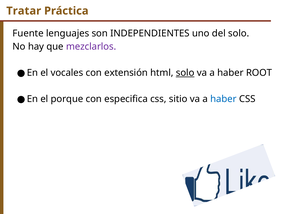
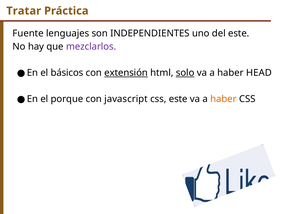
del solo: solo -> este
vocales: vocales -> básicos
extensión underline: none -> present
ROOT: ROOT -> HEAD
especifica: especifica -> javascript
css sitio: sitio -> este
haber at (223, 99) colour: blue -> orange
